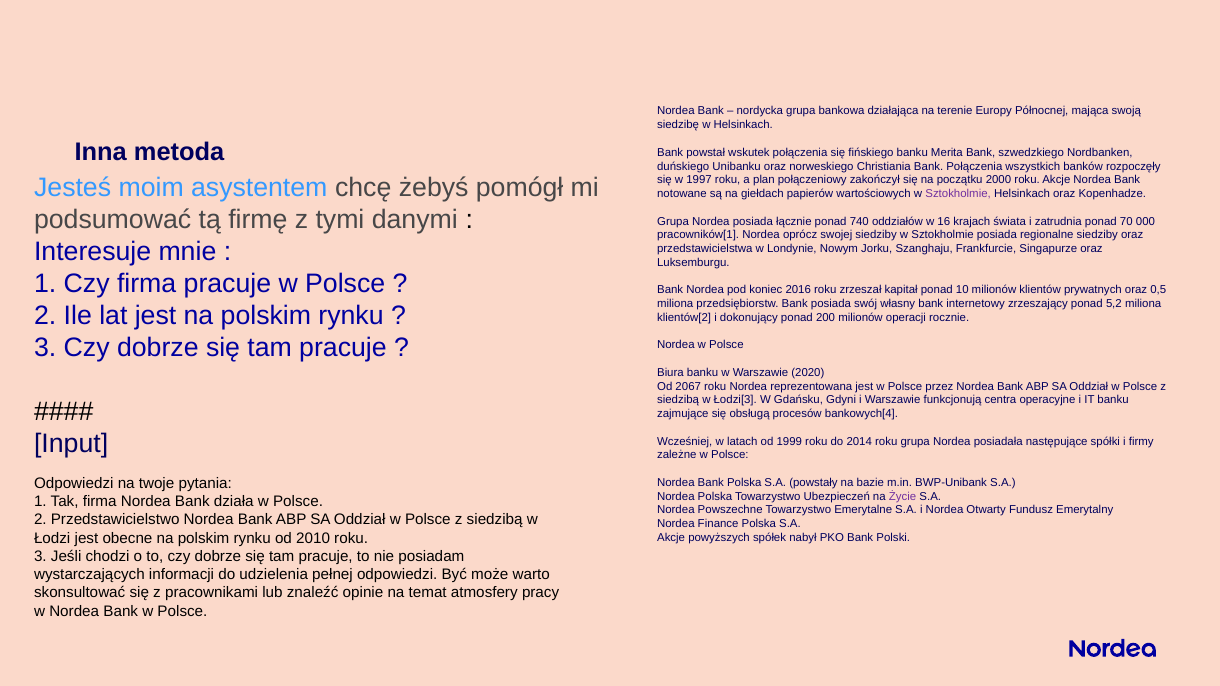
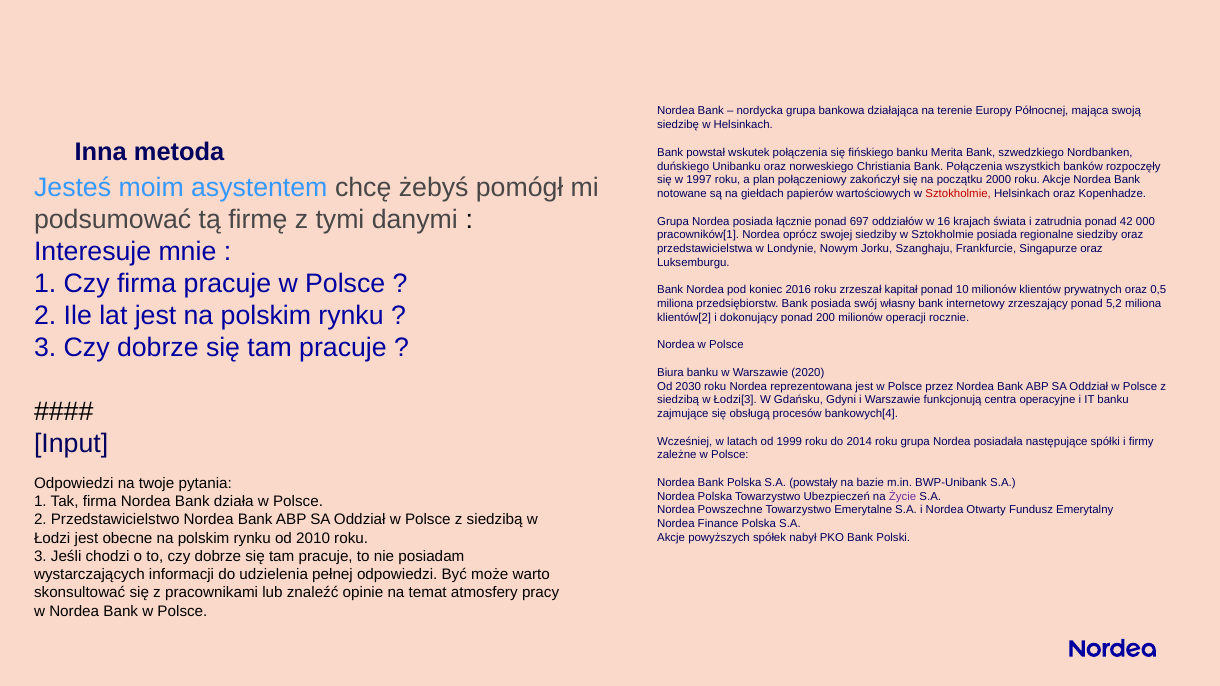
Sztokholmie at (958, 194) colour: purple -> red
740: 740 -> 697
70: 70 -> 42
2067: 2067 -> 2030
